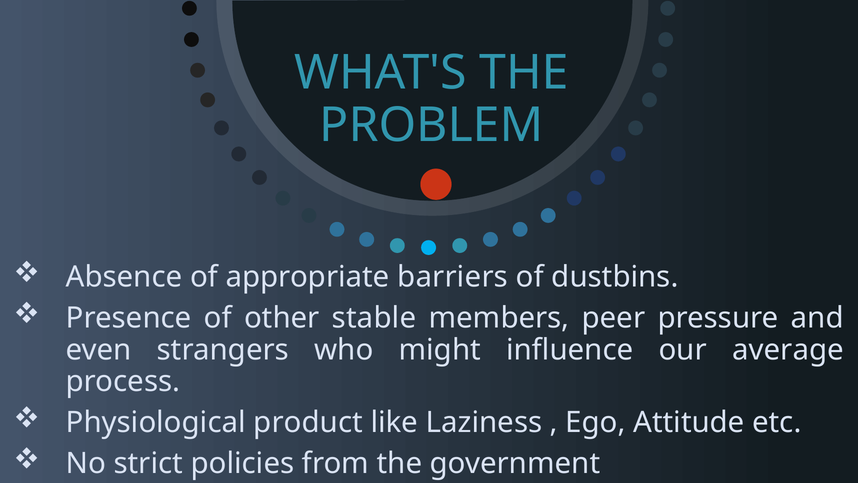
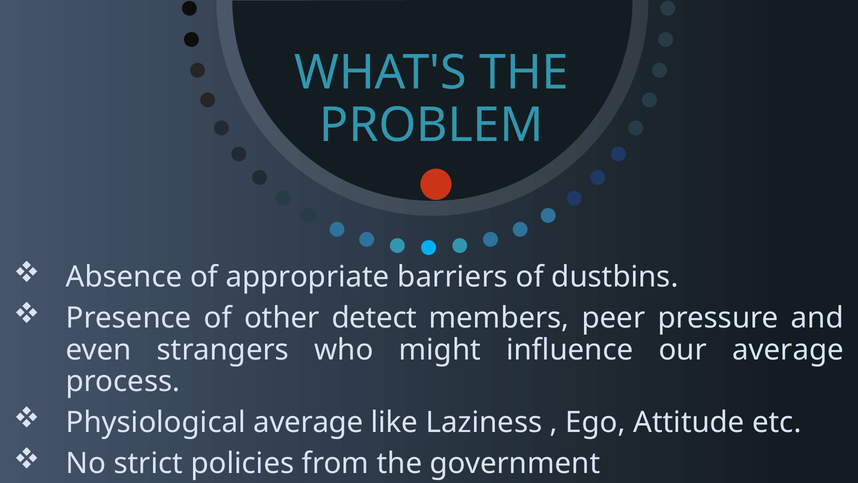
stable: stable -> detect
Physiological product: product -> average
